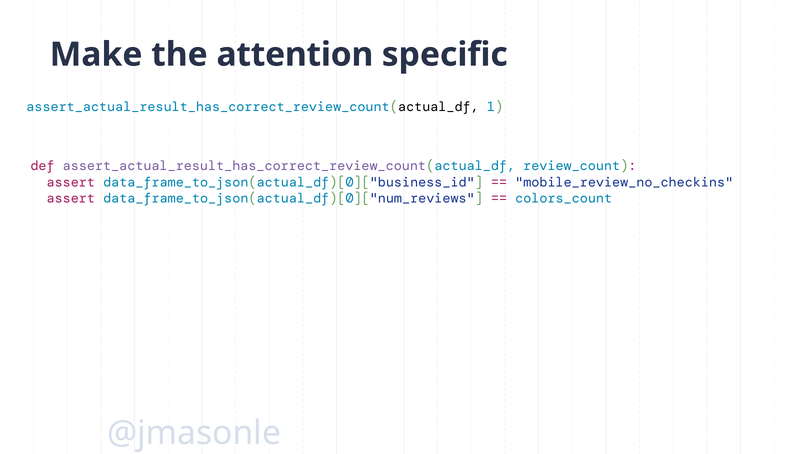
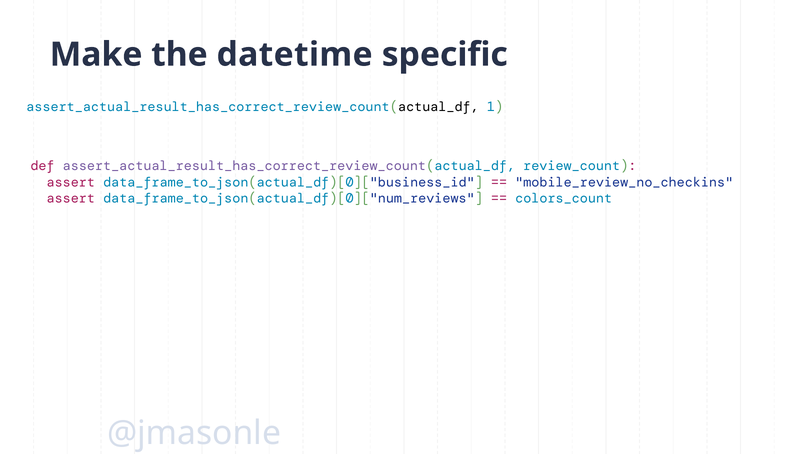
attention: attention -> datetime
